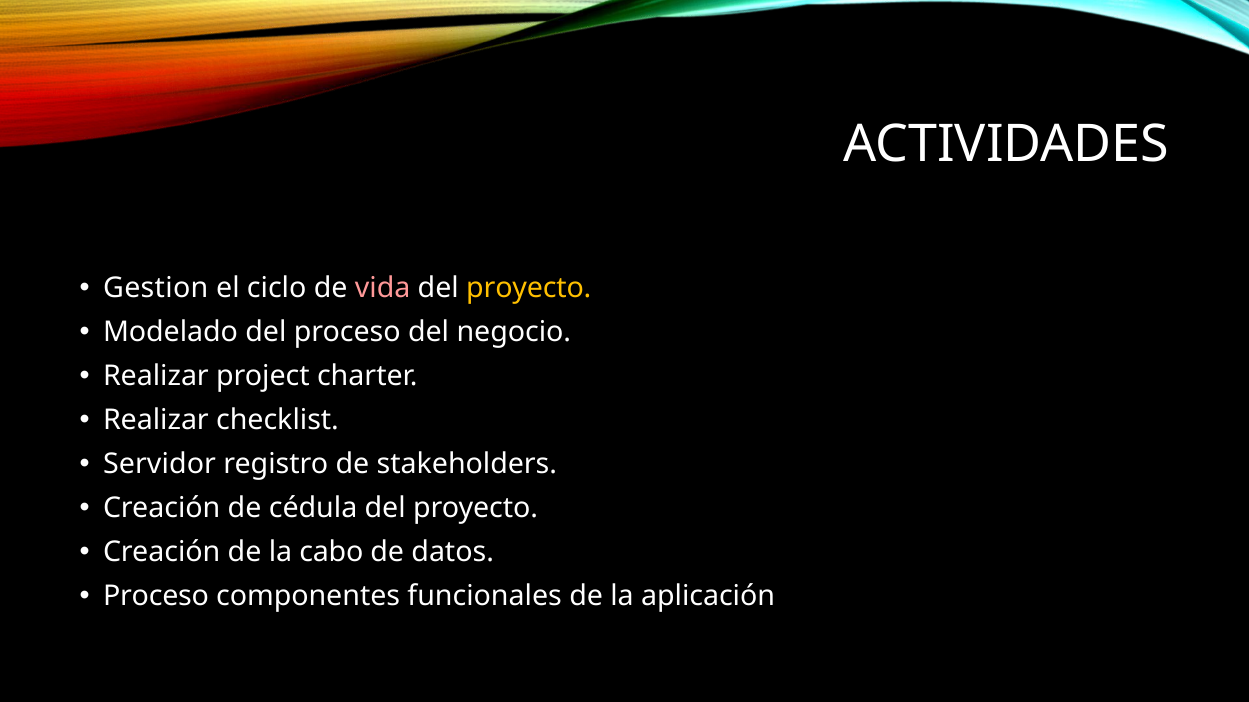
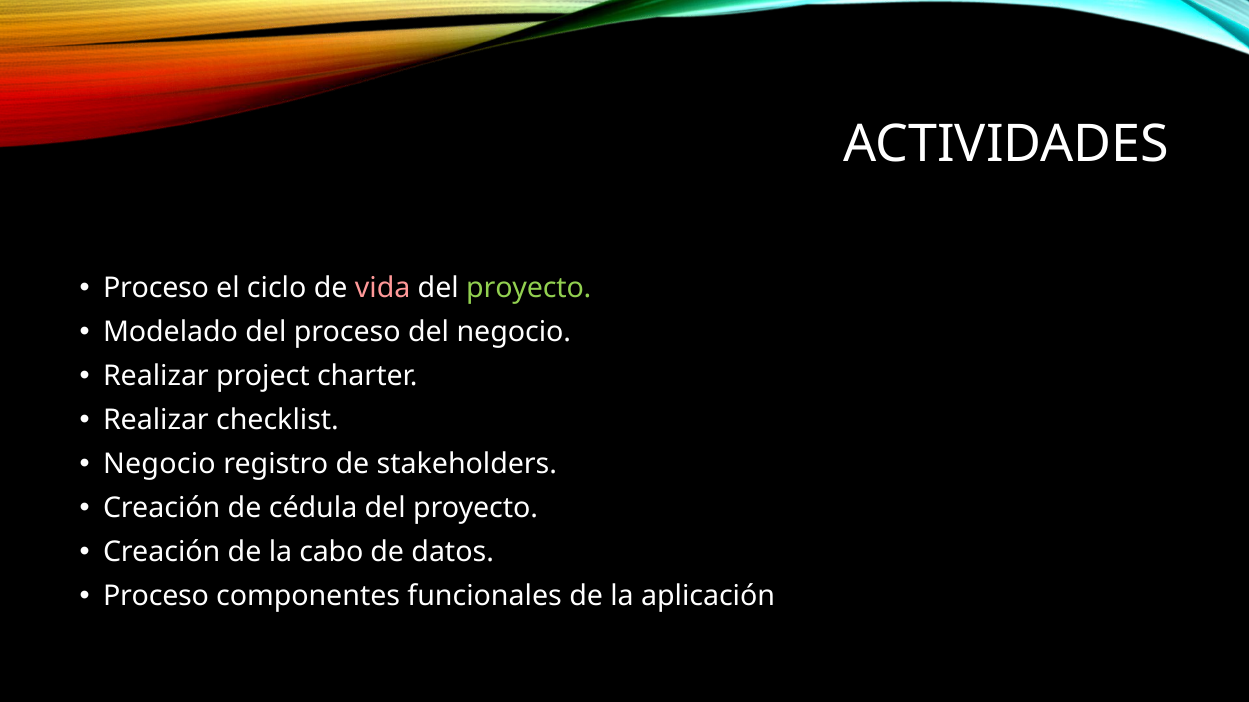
Gestion at (156, 289): Gestion -> Proceso
proyecto at (529, 289) colour: yellow -> light green
Servidor at (160, 464): Servidor -> Negocio
